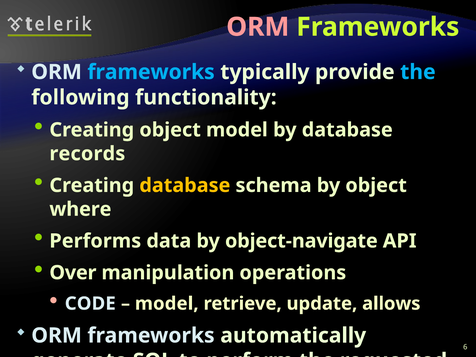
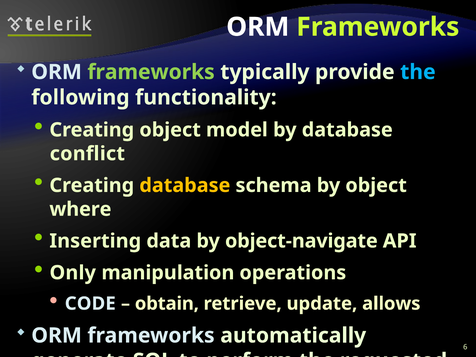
ORM at (258, 27) colour: pink -> white
frameworks at (151, 72) colour: light blue -> light green
records: records -> conflict
Performs: Performs -> Inserting
Over: Over -> Only
model at (167, 304): model -> obtain
